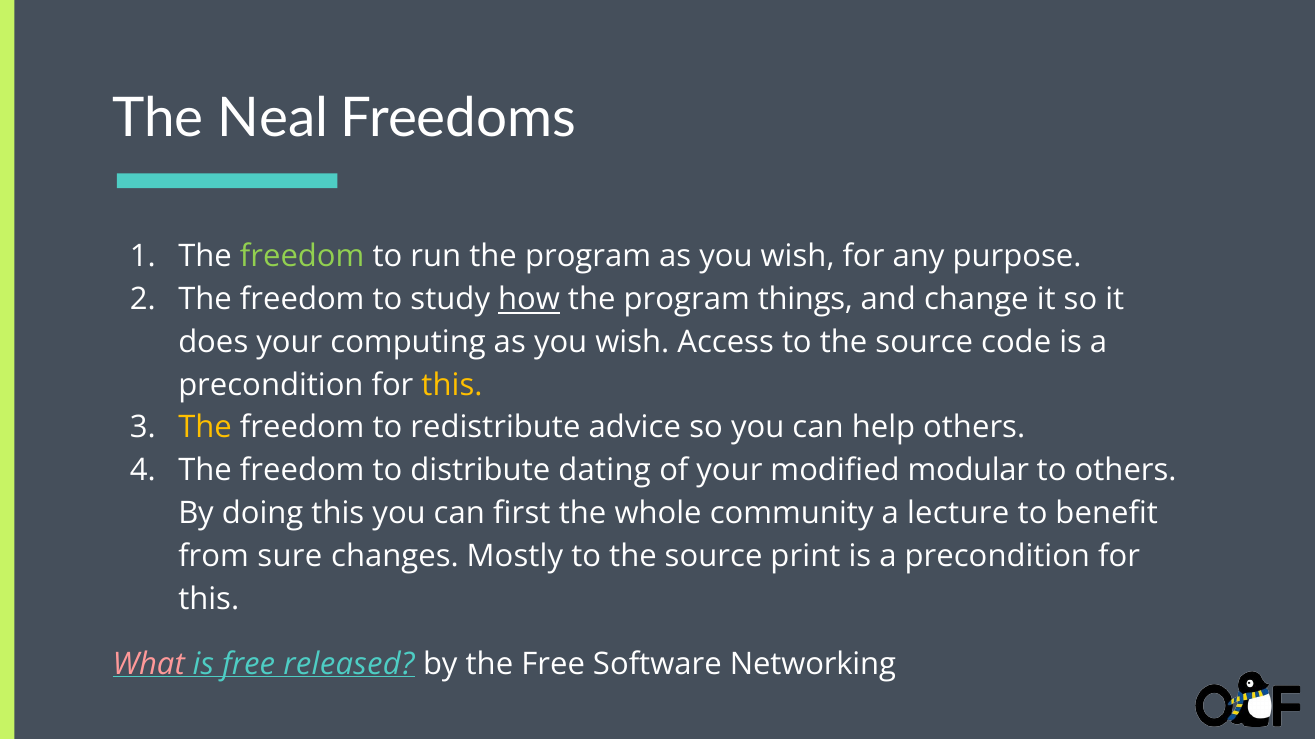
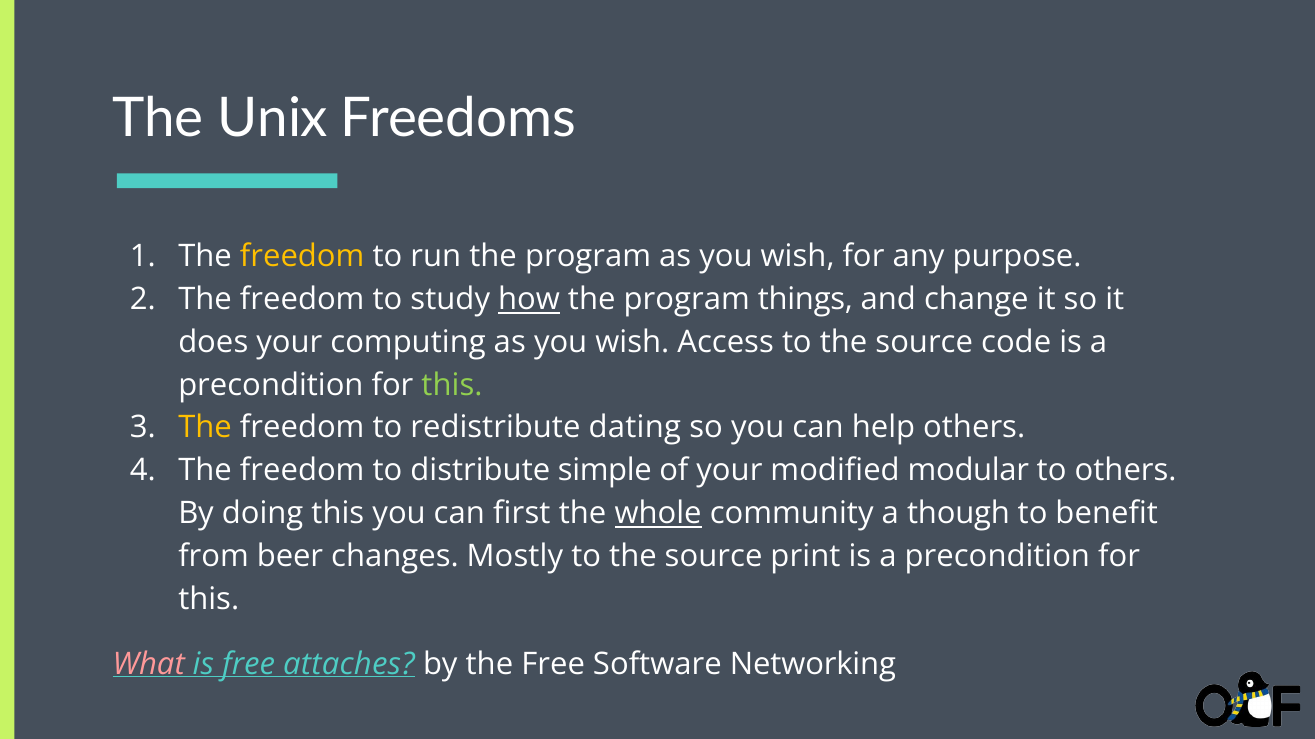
Neal: Neal -> Unix
freedom at (302, 257) colour: light green -> yellow
this at (452, 385) colour: yellow -> light green
advice: advice -> dating
dating: dating -> simple
whole underline: none -> present
lecture: lecture -> though
sure: sure -> beer
released: released -> attaches
